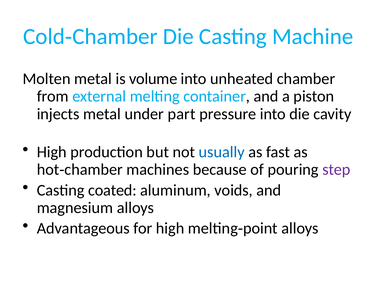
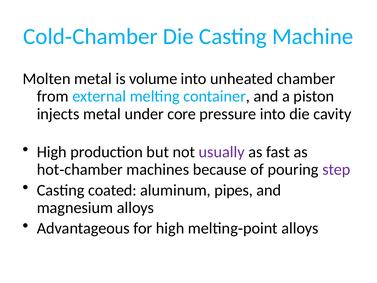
part: part -> core
usually colour: blue -> purple
voids: voids -> pipes
